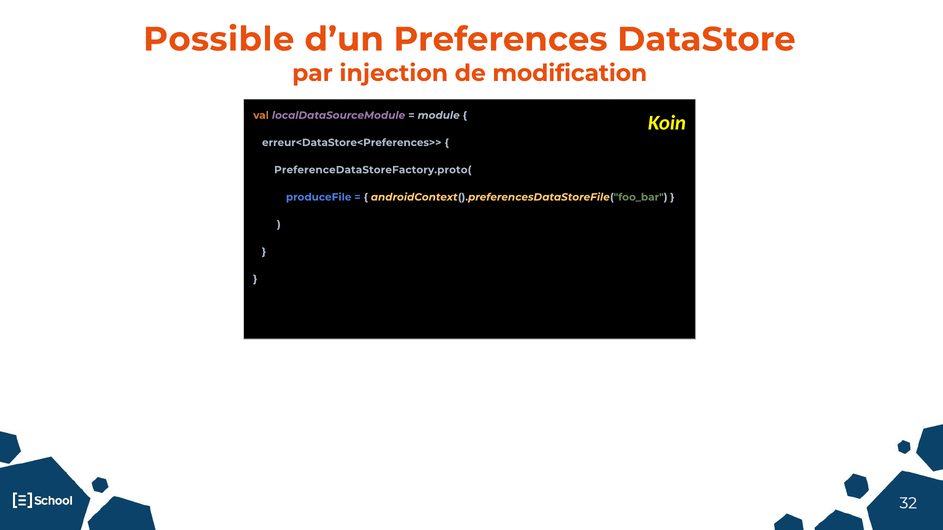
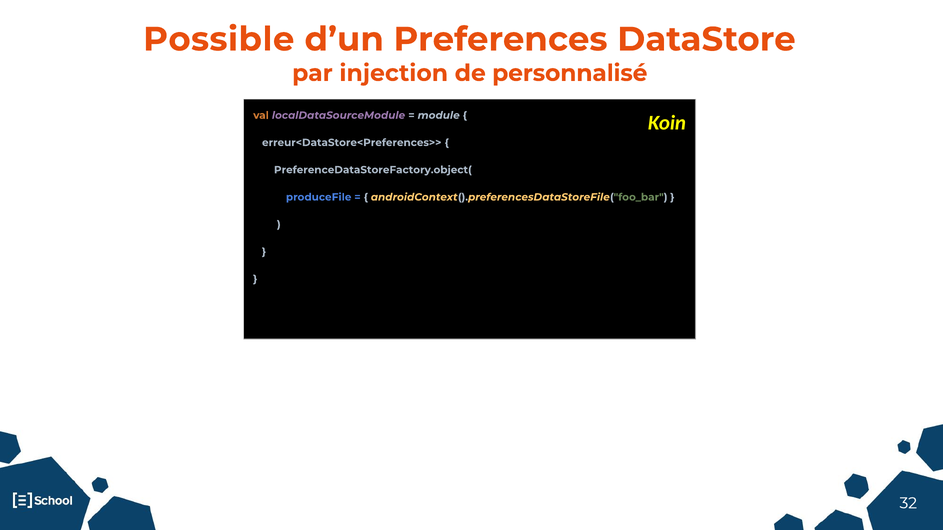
modification: modification -> personnalisé
PreferenceDataStoreFactory.proto(: PreferenceDataStoreFactory.proto( -> PreferenceDataStoreFactory.object(
